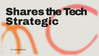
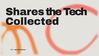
Strategic: Strategic -> Collected
